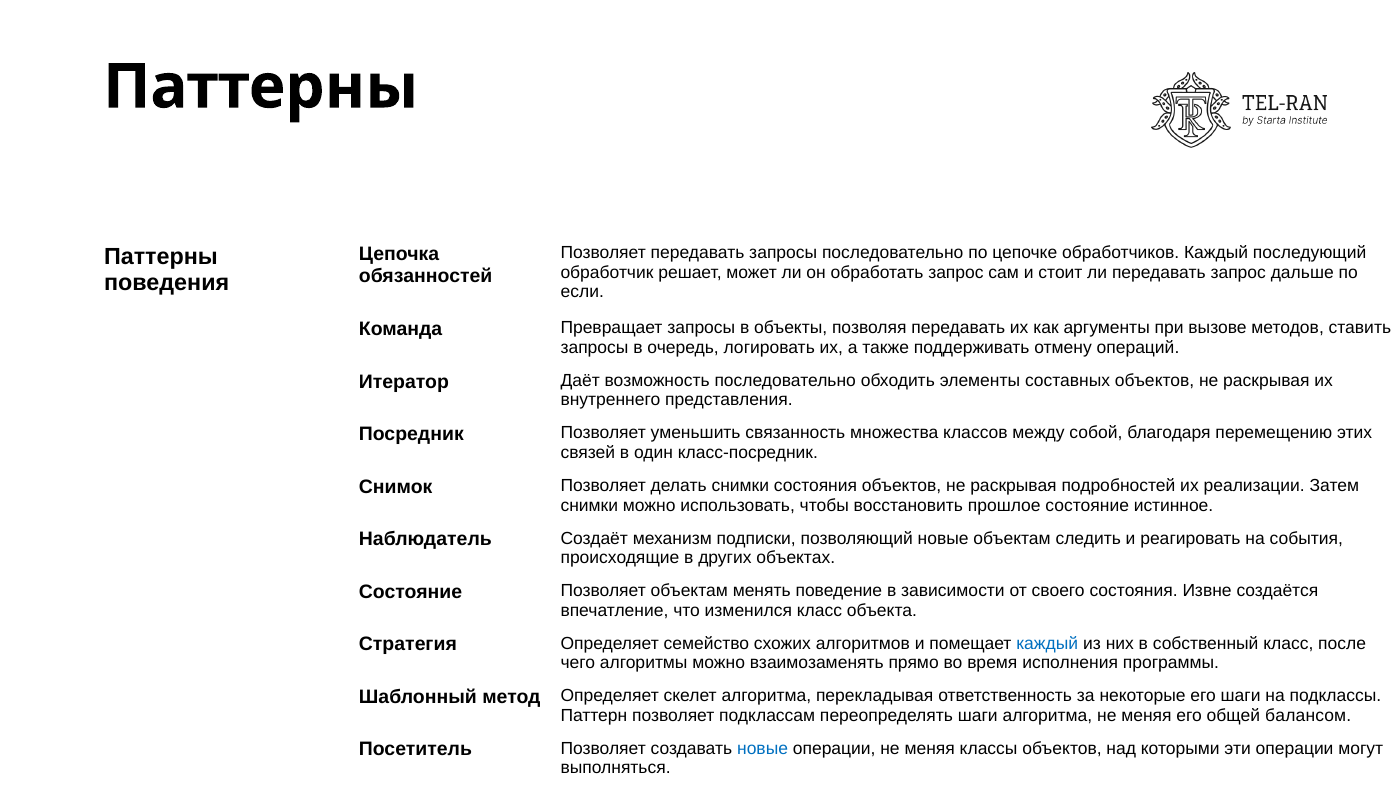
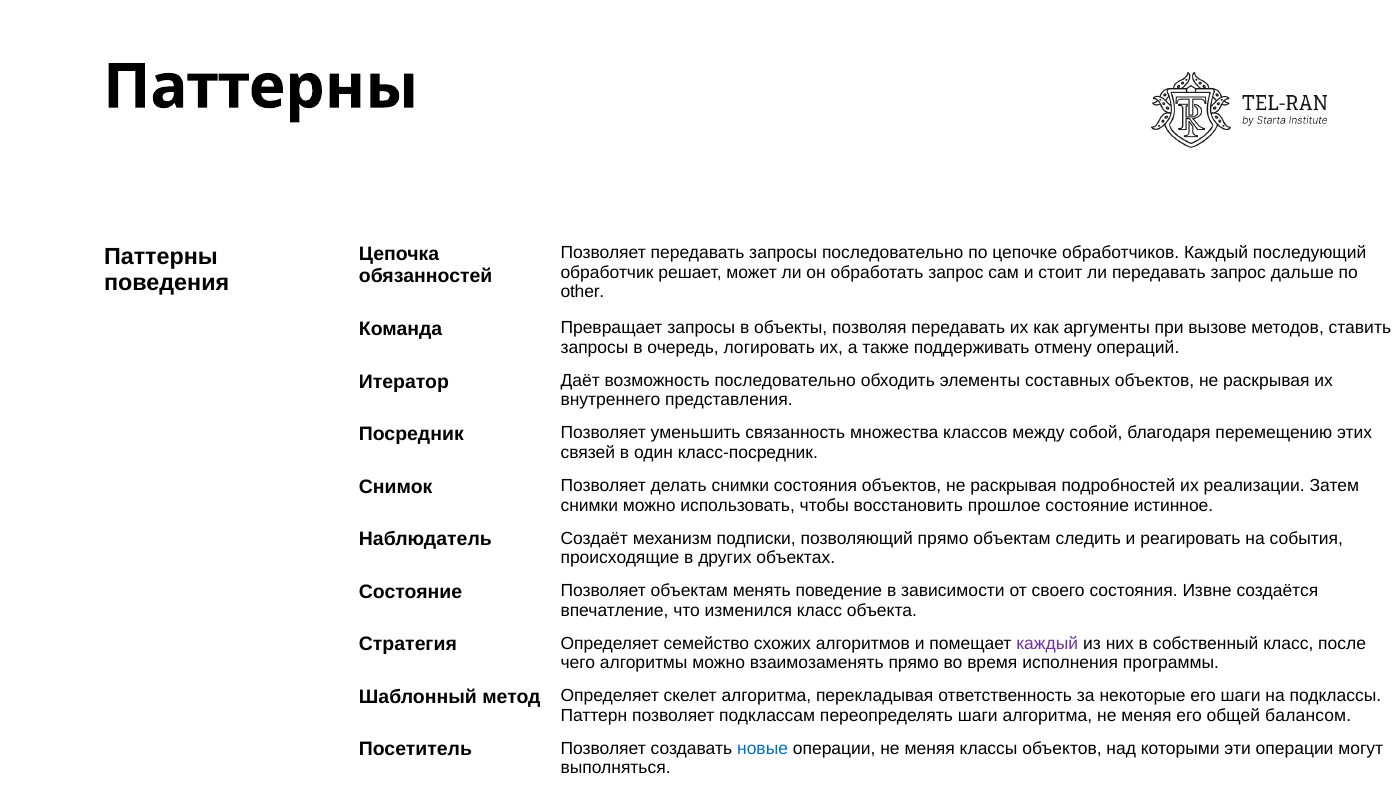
если: если -> other
позволяющий новые: новые -> прямо
каждый at (1047, 643) colour: blue -> purple
